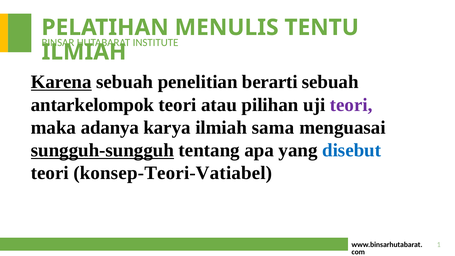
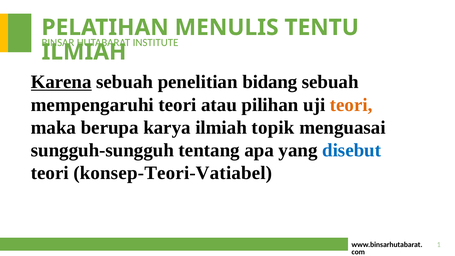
berarti: berarti -> bidang
antarkelompok: antarkelompok -> mempengaruhi
teori at (351, 105) colour: purple -> orange
adanya: adanya -> berupa
sama: sama -> topik
sungguh-sungguh underline: present -> none
